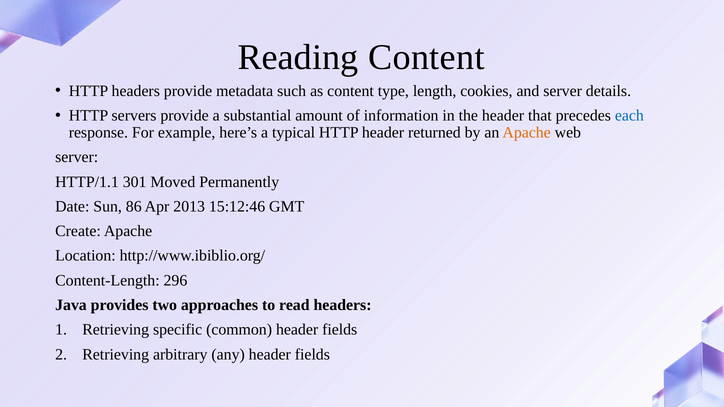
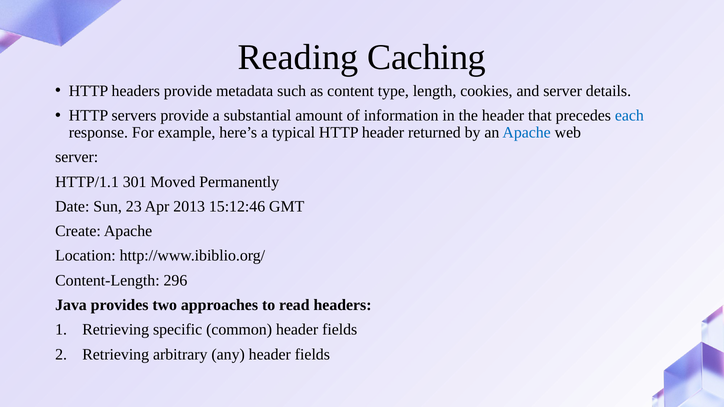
Reading Content: Content -> Caching
Apache at (527, 133) colour: orange -> blue
86: 86 -> 23
